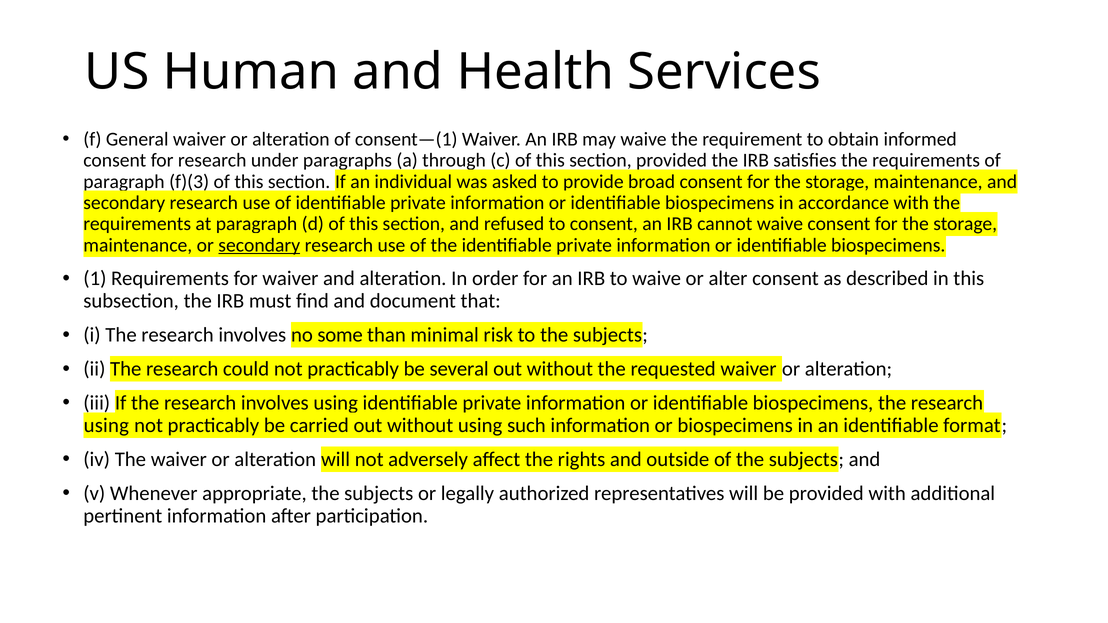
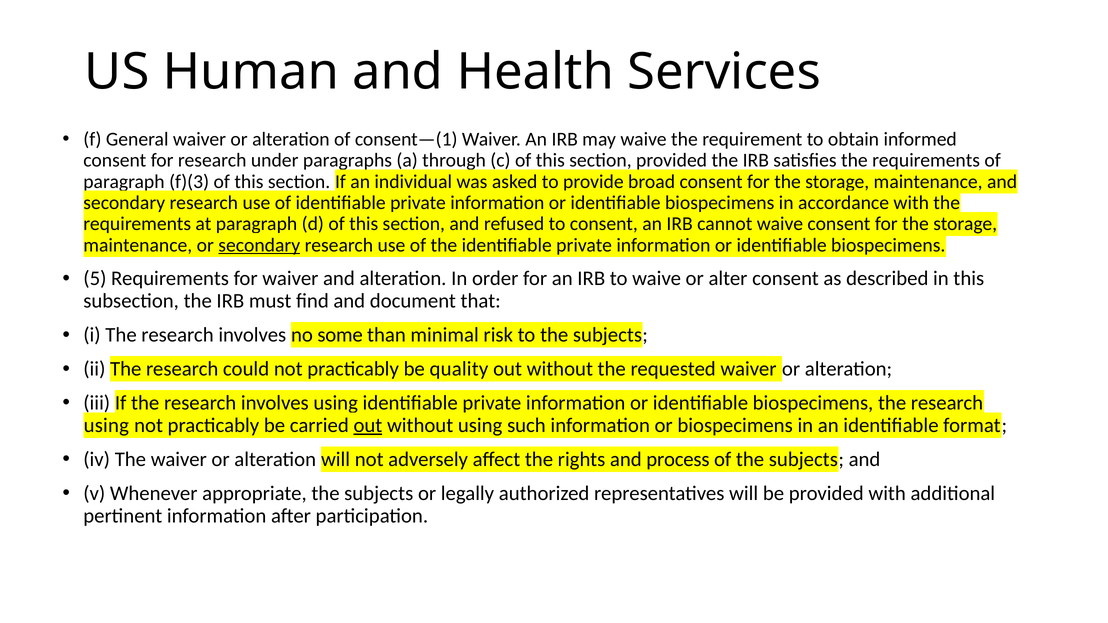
1: 1 -> 5
several: several -> quality
out at (368, 426) underline: none -> present
outside: outside -> process
